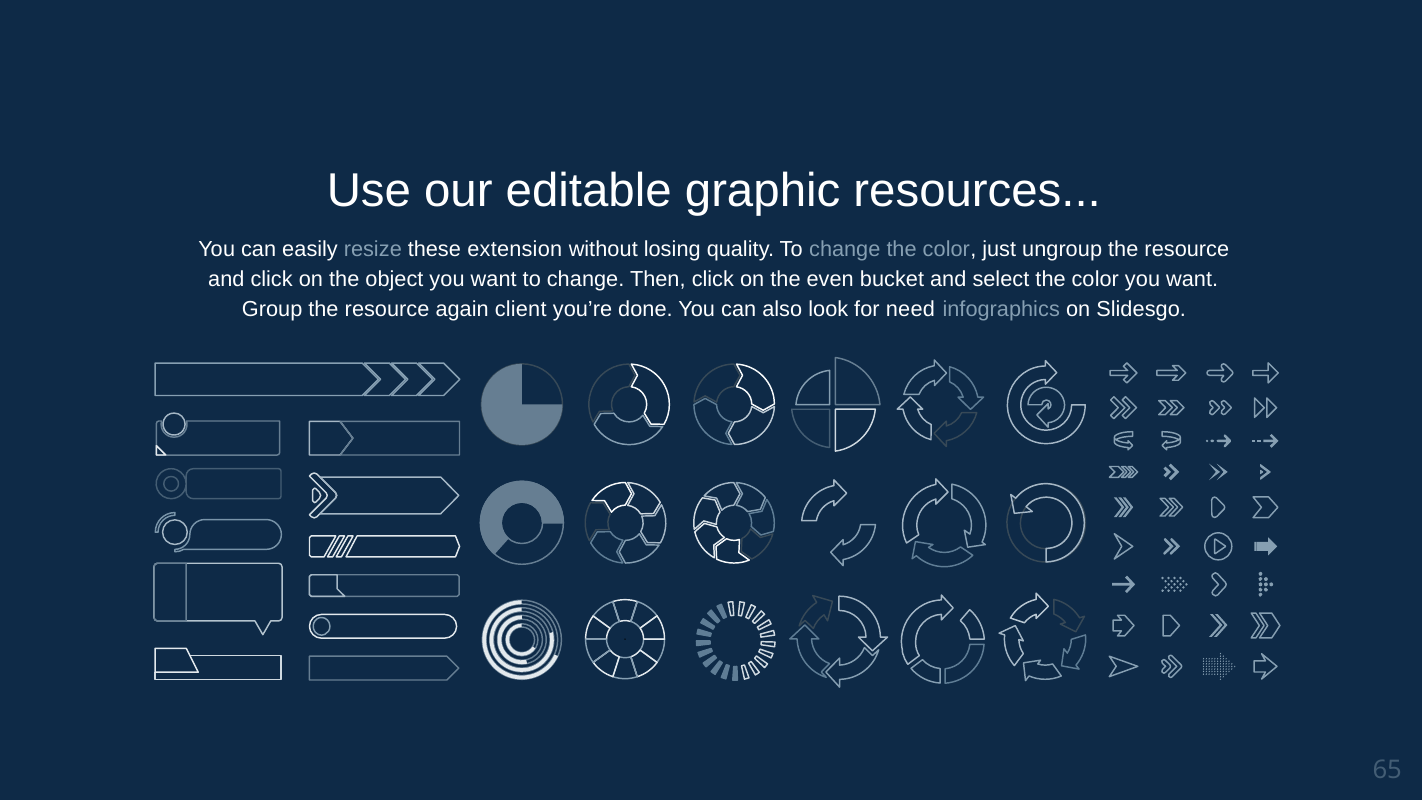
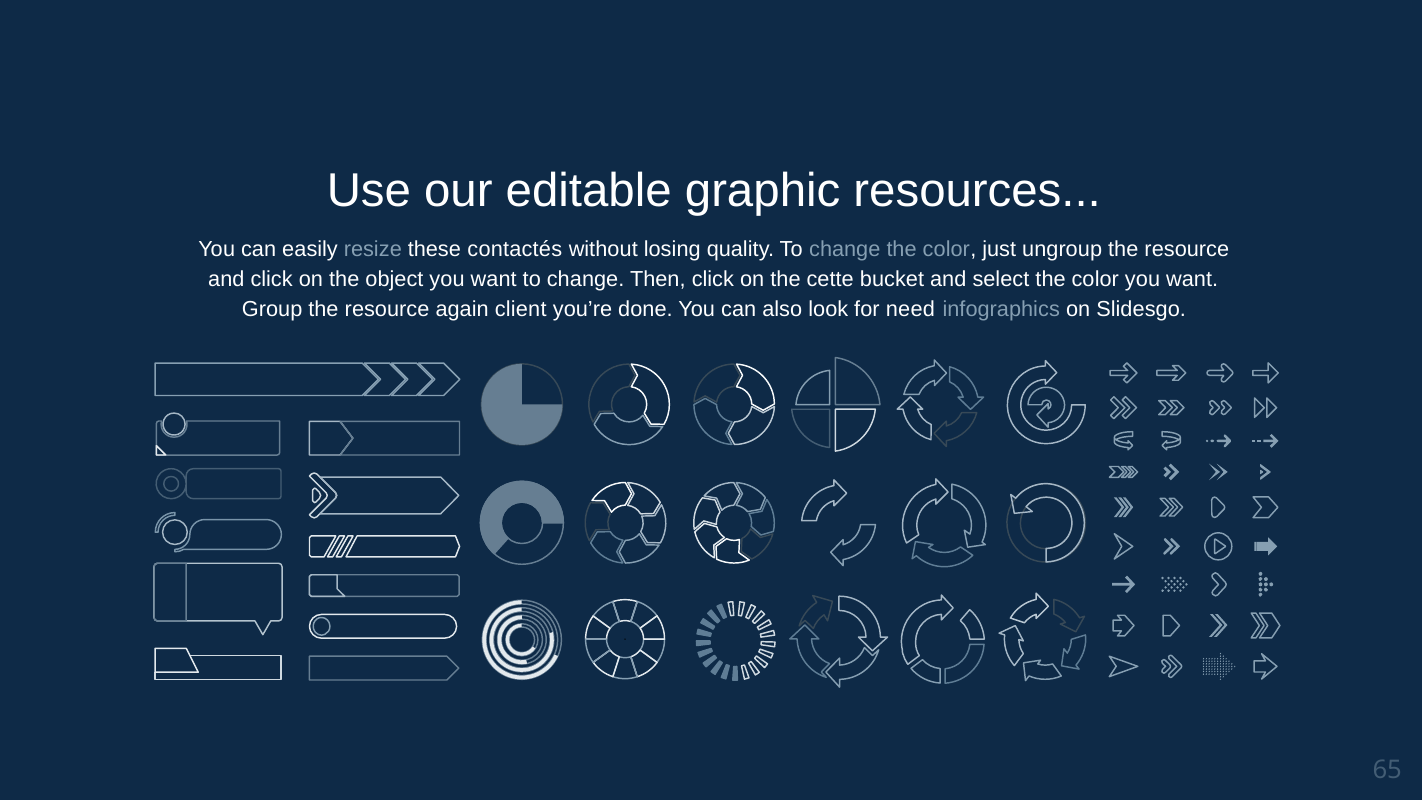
extension: extension -> contactés
even: even -> cette
